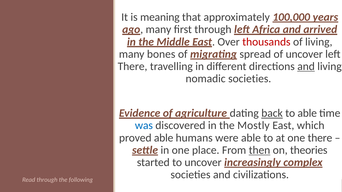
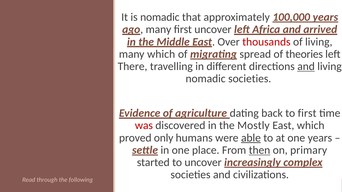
is meaning: meaning -> nomadic
first through: through -> uncover
many bones: bones -> which
of uncover: uncover -> theories
back underline: present -> none
to able: able -> first
was colour: blue -> red
proved able: able -> only
able at (251, 138) underline: none -> present
one there: there -> years
theories: theories -> primary
